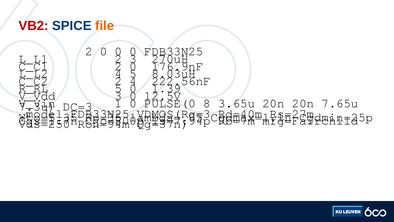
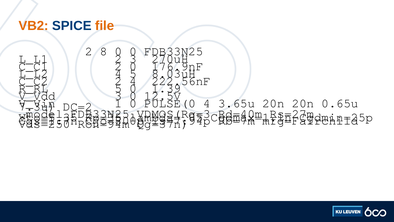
VB2 colour: red -> orange
0 at (104, 51): 0 -> 8
8 at (207, 103): 8 -> 4
7.65u: 7.65u -> 0.65u
DC=3: DC=3 -> DC=2
